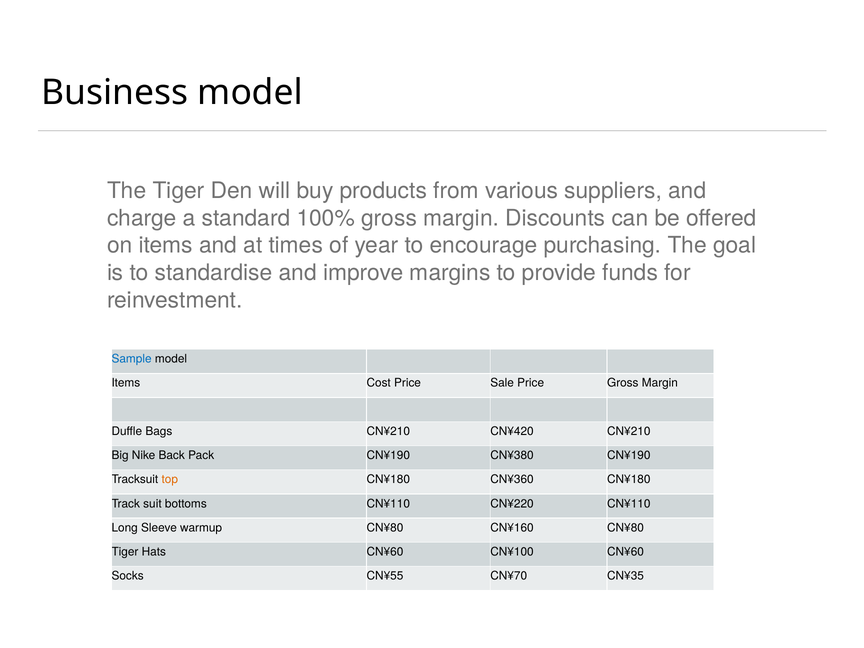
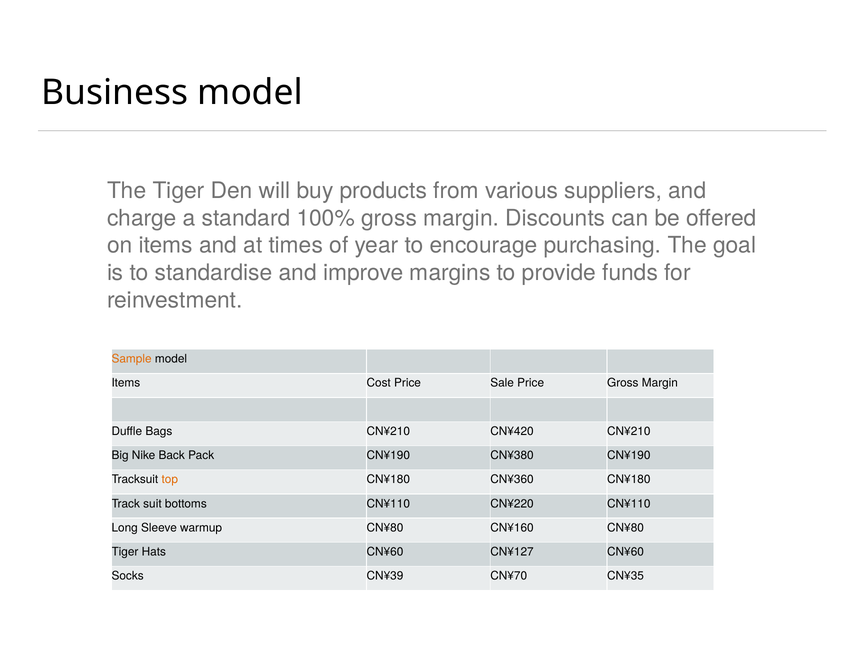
Sample colour: blue -> orange
CN¥100: CN¥100 -> CN¥127
CN¥55: CN¥55 -> CN¥39
